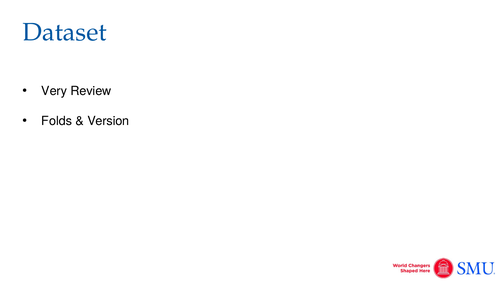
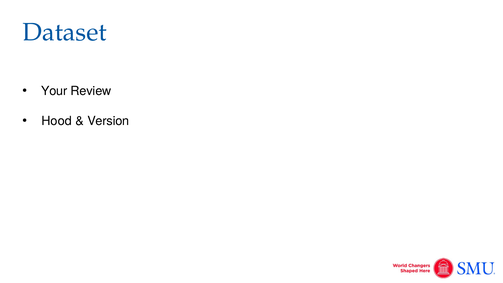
Very: Very -> Your
Folds: Folds -> Hood
